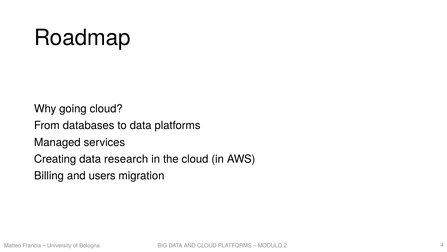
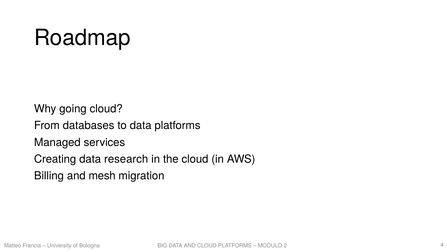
users: users -> mesh
